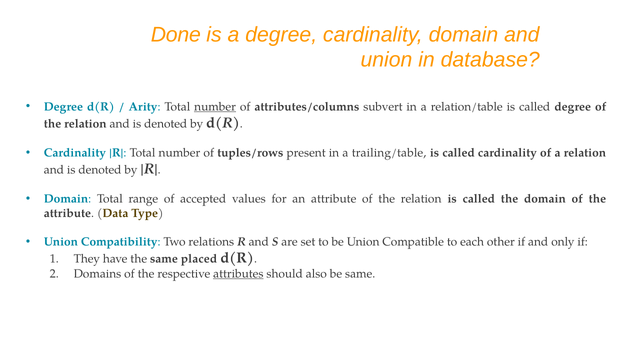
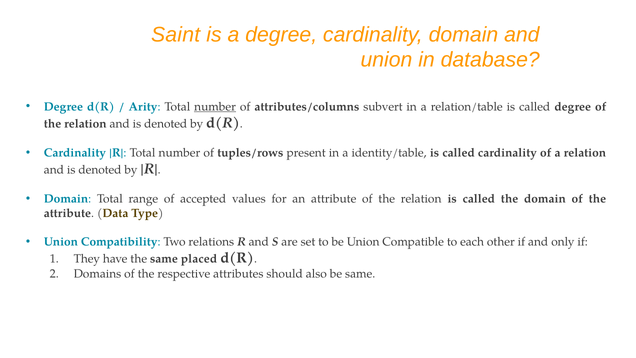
Done: Done -> Saint
trailing/table: trailing/table -> identity/table
attributes underline: present -> none
